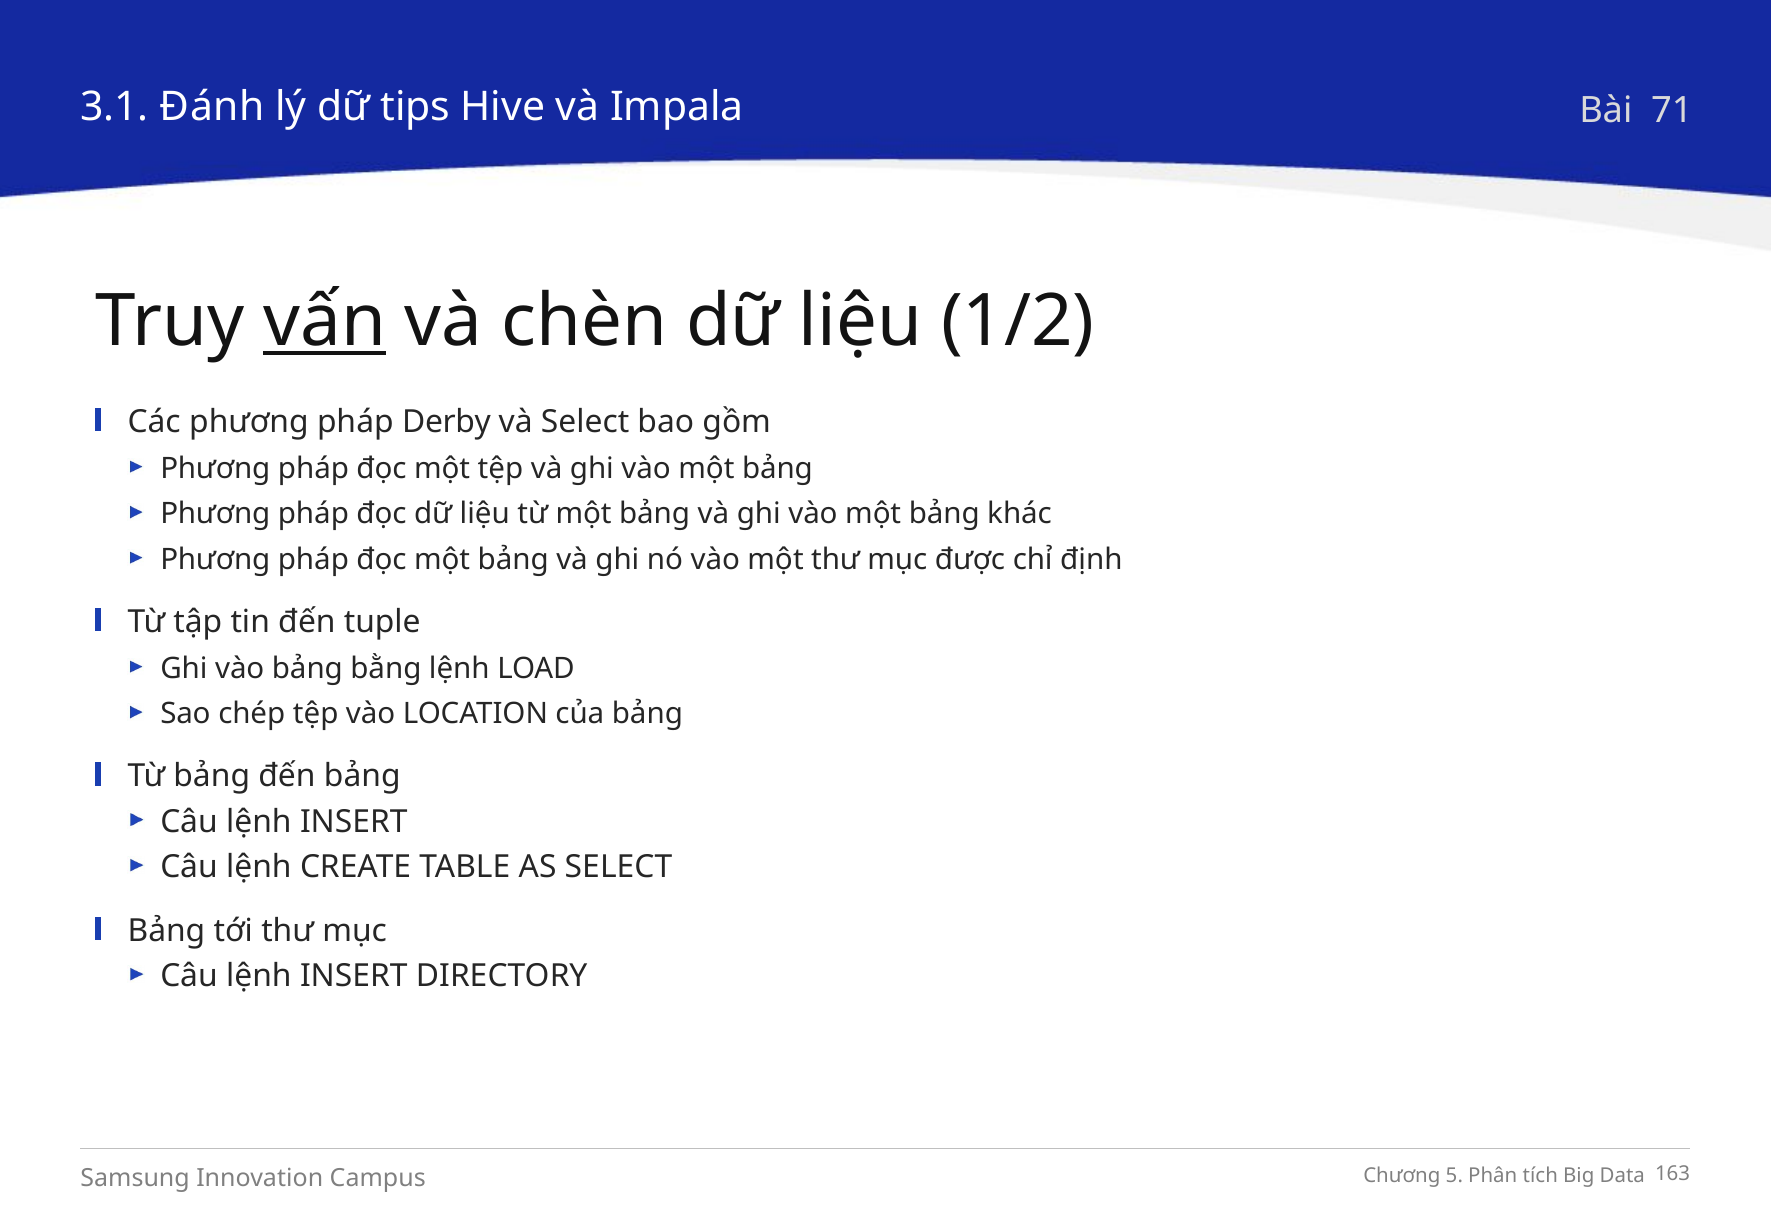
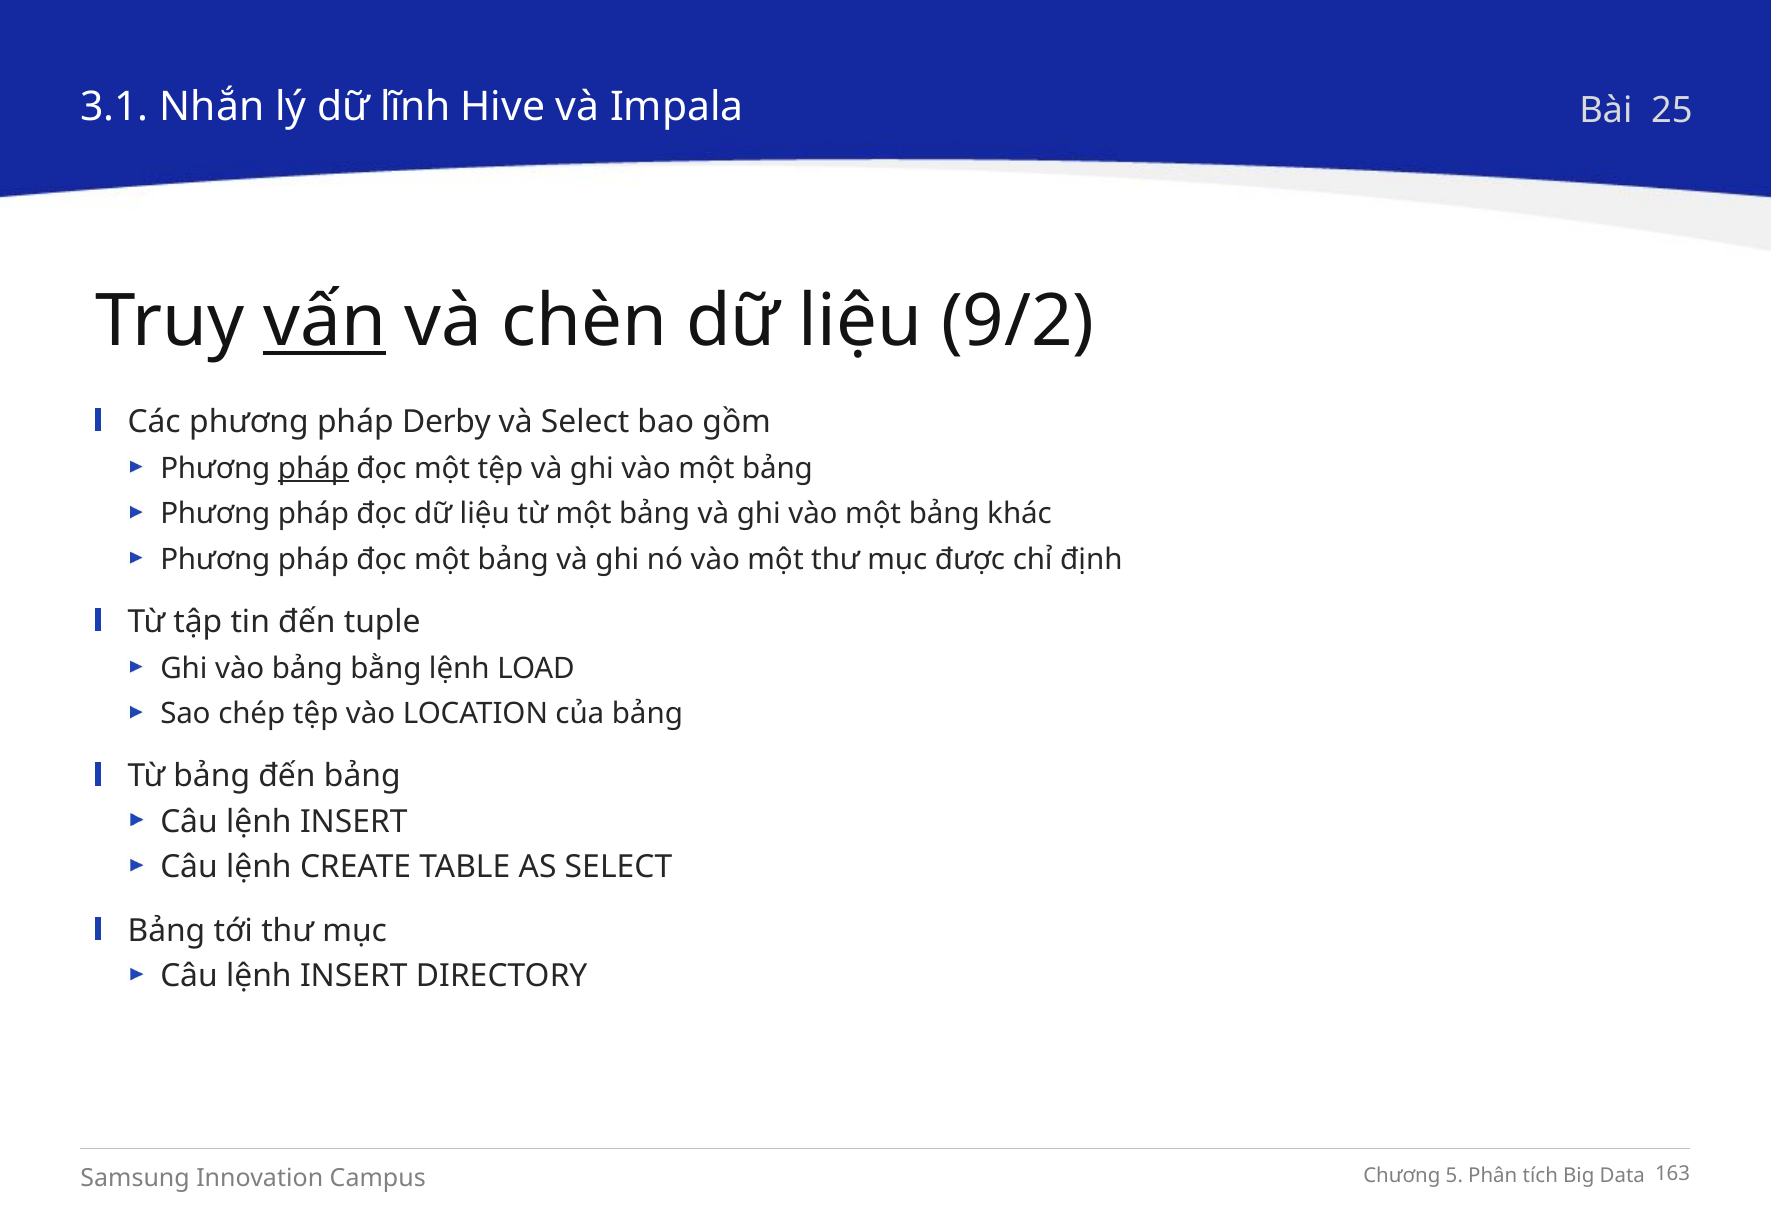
Đánh: Đánh -> Nhắn
tips: tips -> lĩnh
71: 71 -> 25
1/2: 1/2 -> 9/2
pháp at (313, 469) underline: none -> present
